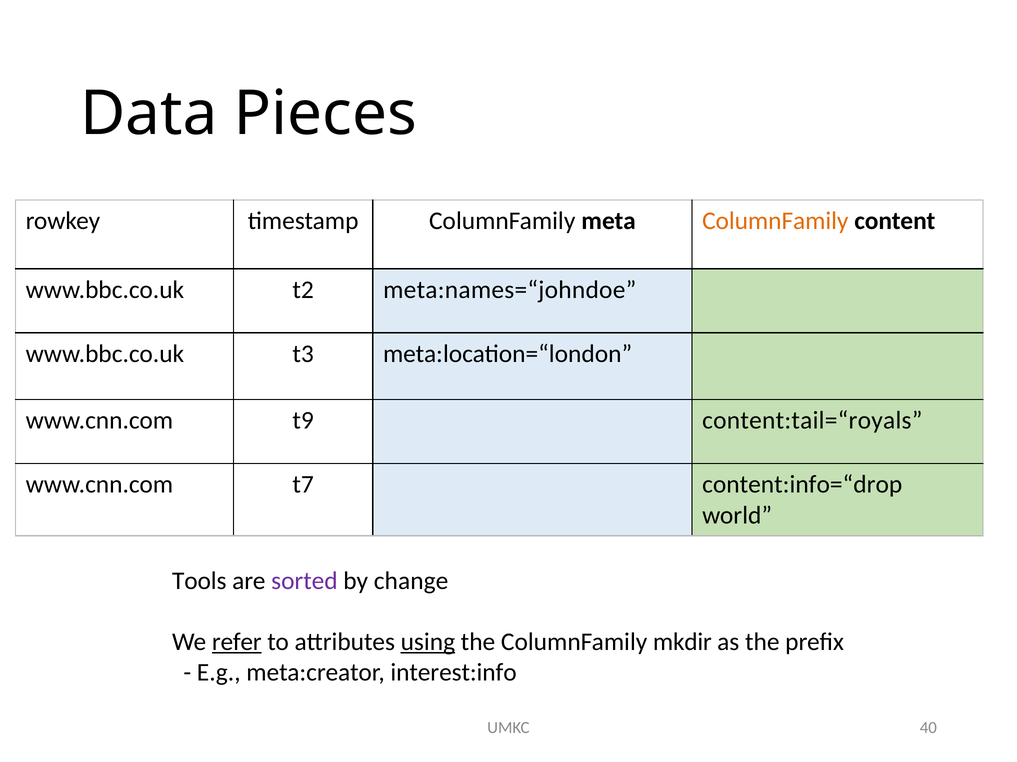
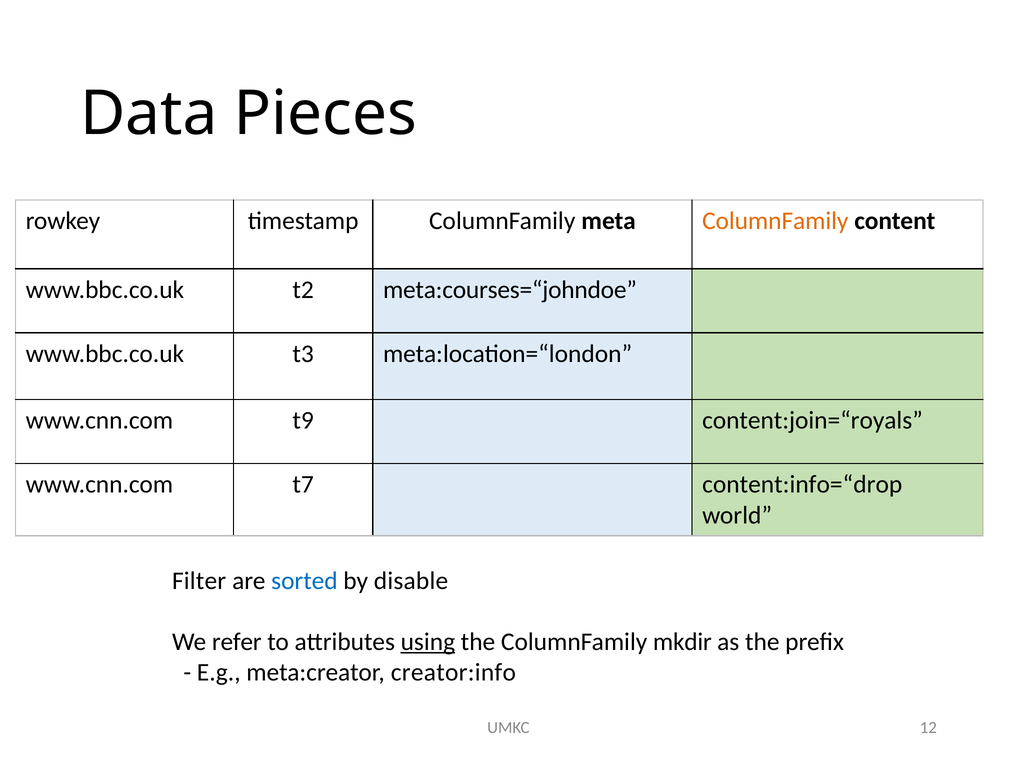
meta:names=“johndoe: meta:names=“johndoe -> meta:courses=“johndoe
content:tail=“royals: content:tail=“royals -> content:join=“royals
Tools: Tools -> Filter
sorted colour: purple -> blue
change: change -> disable
refer underline: present -> none
interest:info: interest:info -> creator:info
40: 40 -> 12
